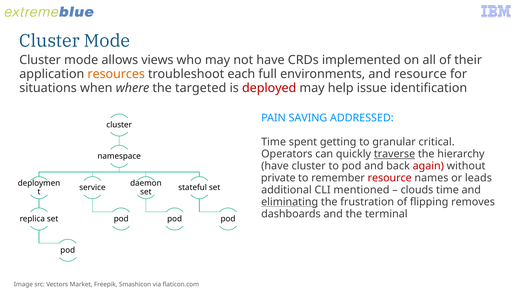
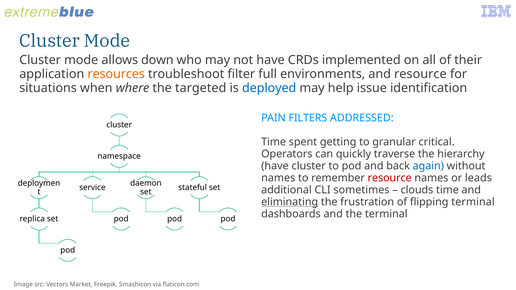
views: views -> down
each: each -> filter
deployed colour: red -> blue
SAVING: SAVING -> FILTERS
traverse underline: present -> none
again colour: red -> blue
private at (278, 178): private -> names
mentioned: mentioned -> sometimes
flipping removes: removes -> terminal
